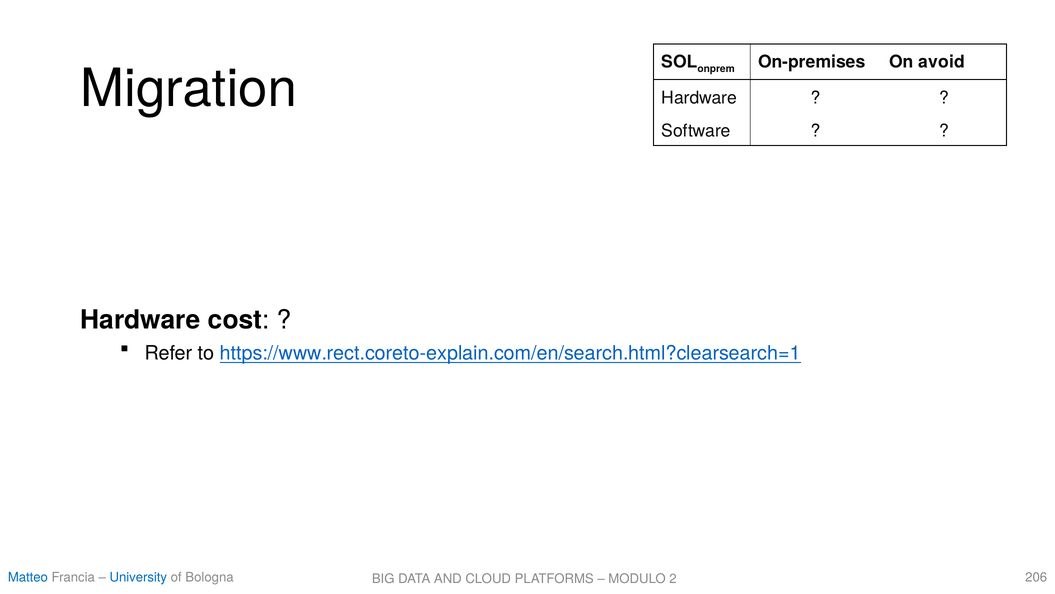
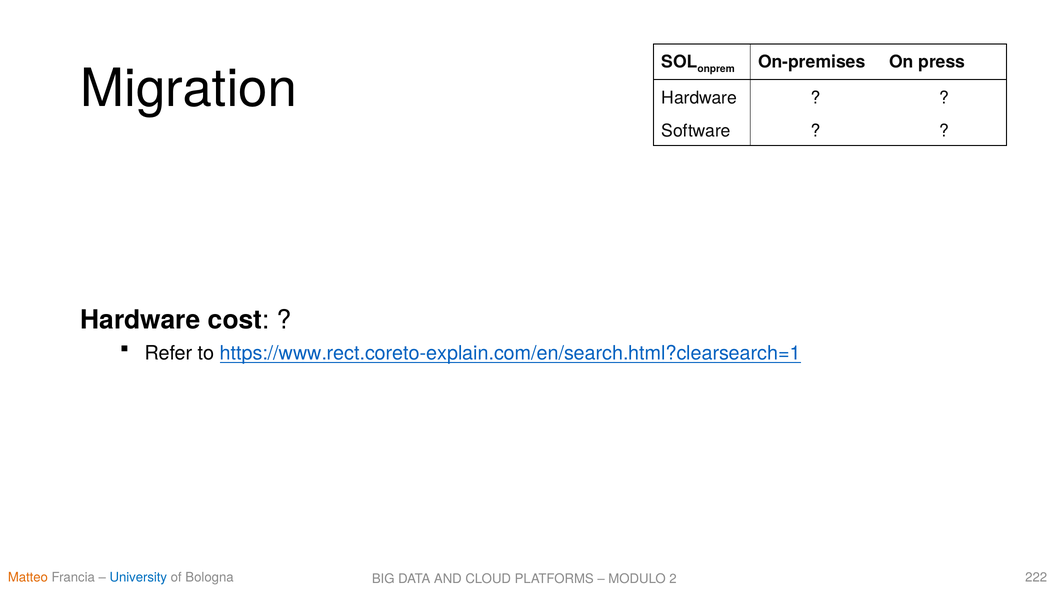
avoid: avoid -> press
Matteo colour: blue -> orange
206: 206 -> 222
